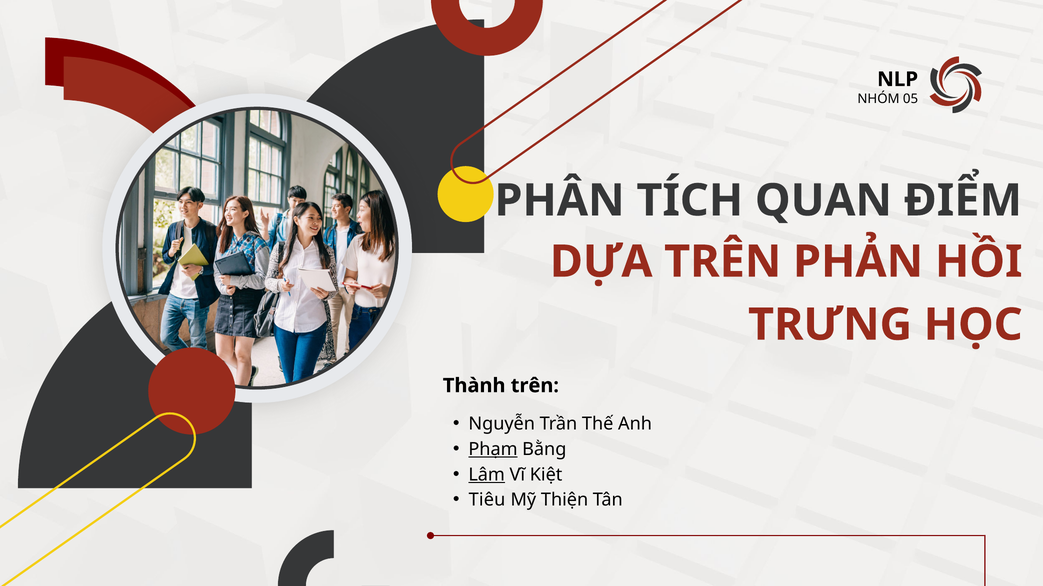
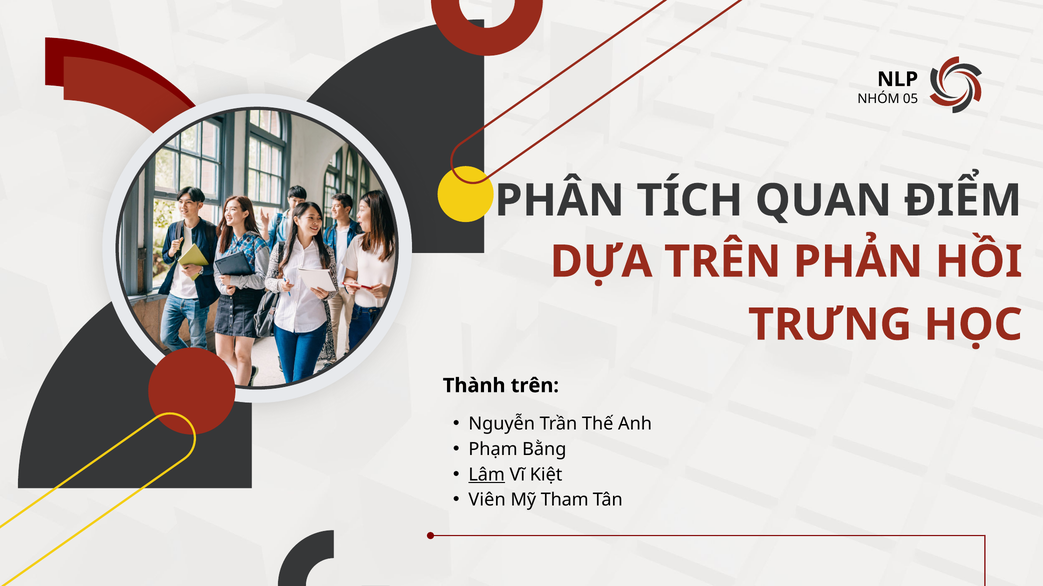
Phạm underline: present -> none
Tiêu: Tiêu -> Viên
Thiện: Thiện -> Tham
